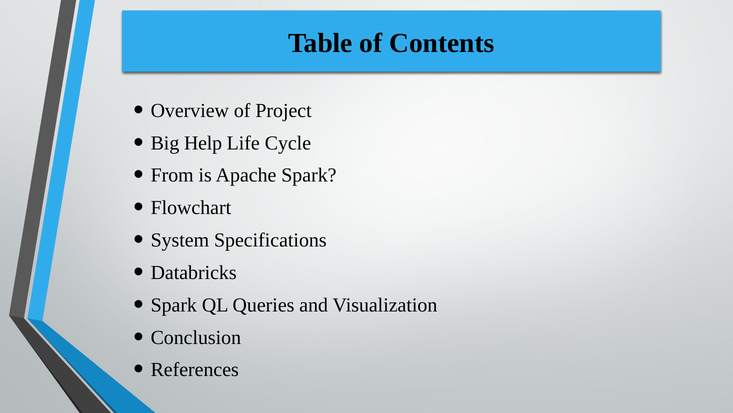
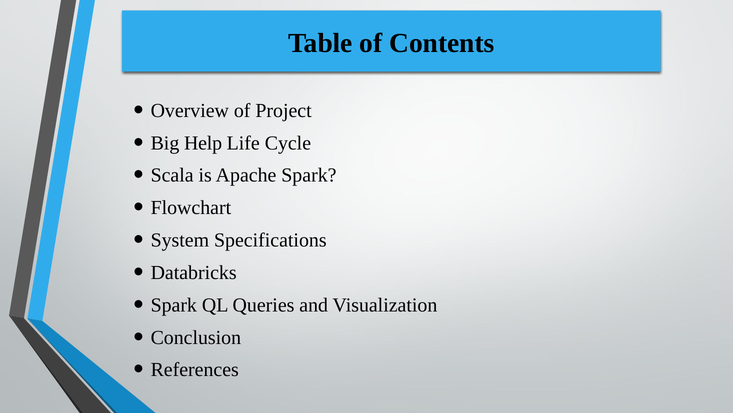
From: From -> Scala
